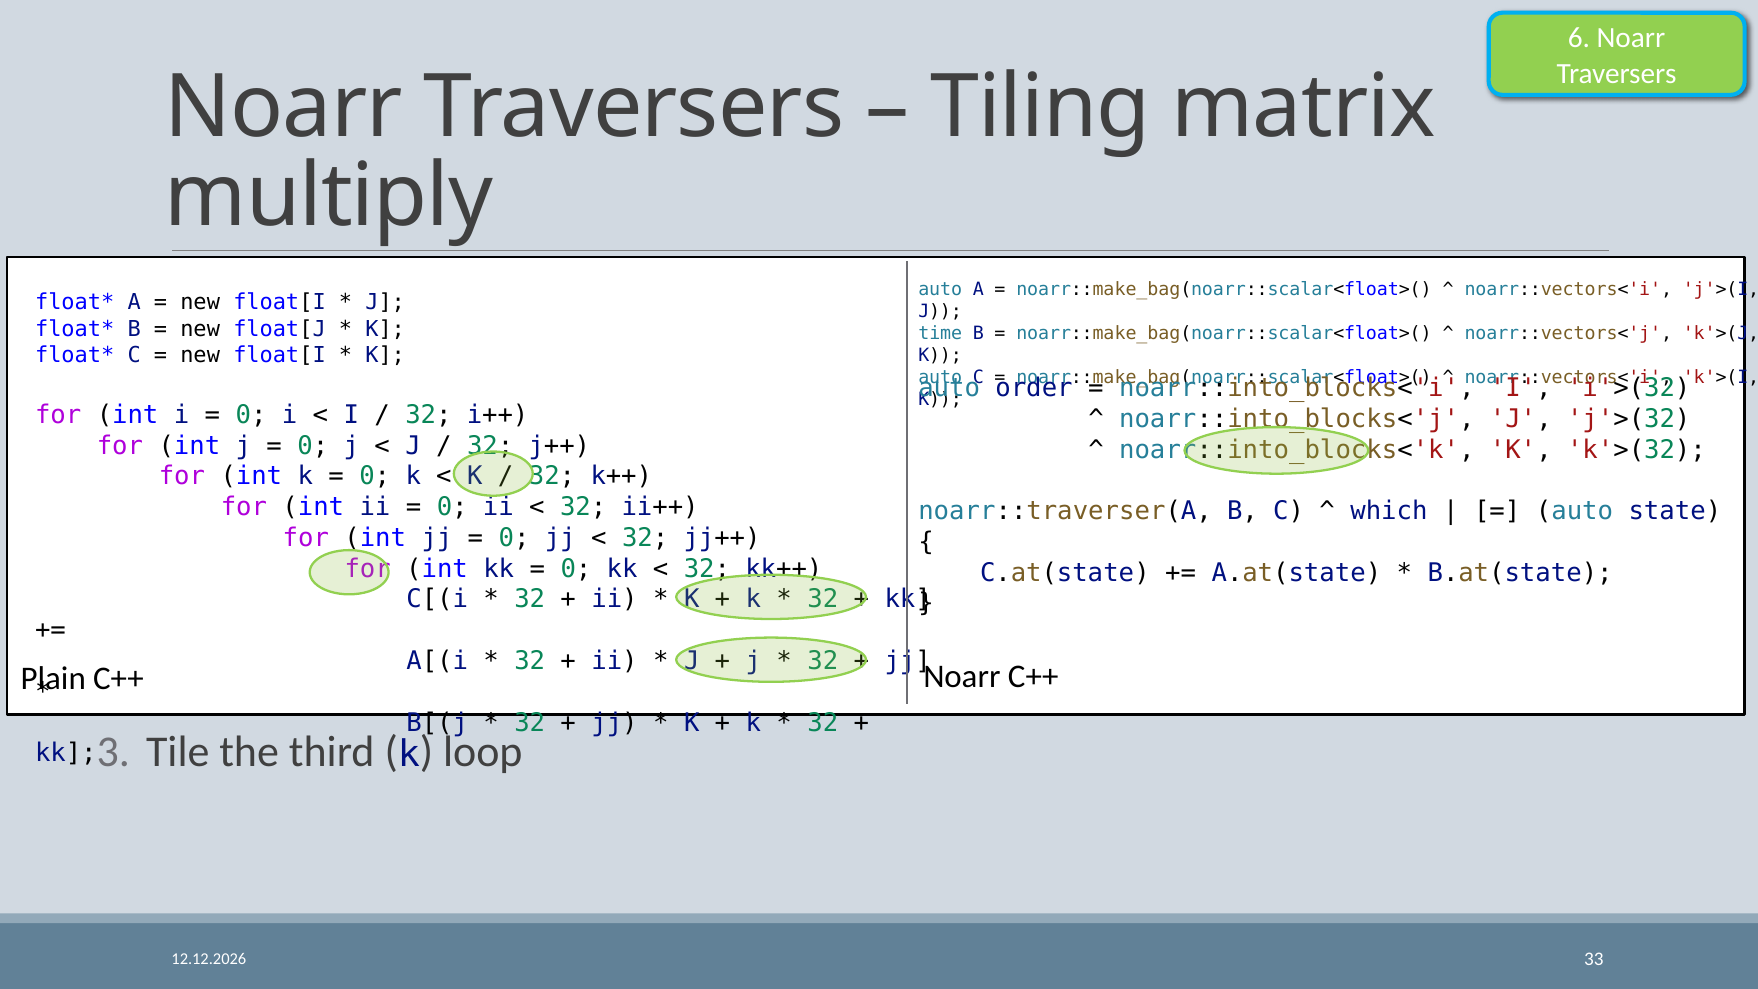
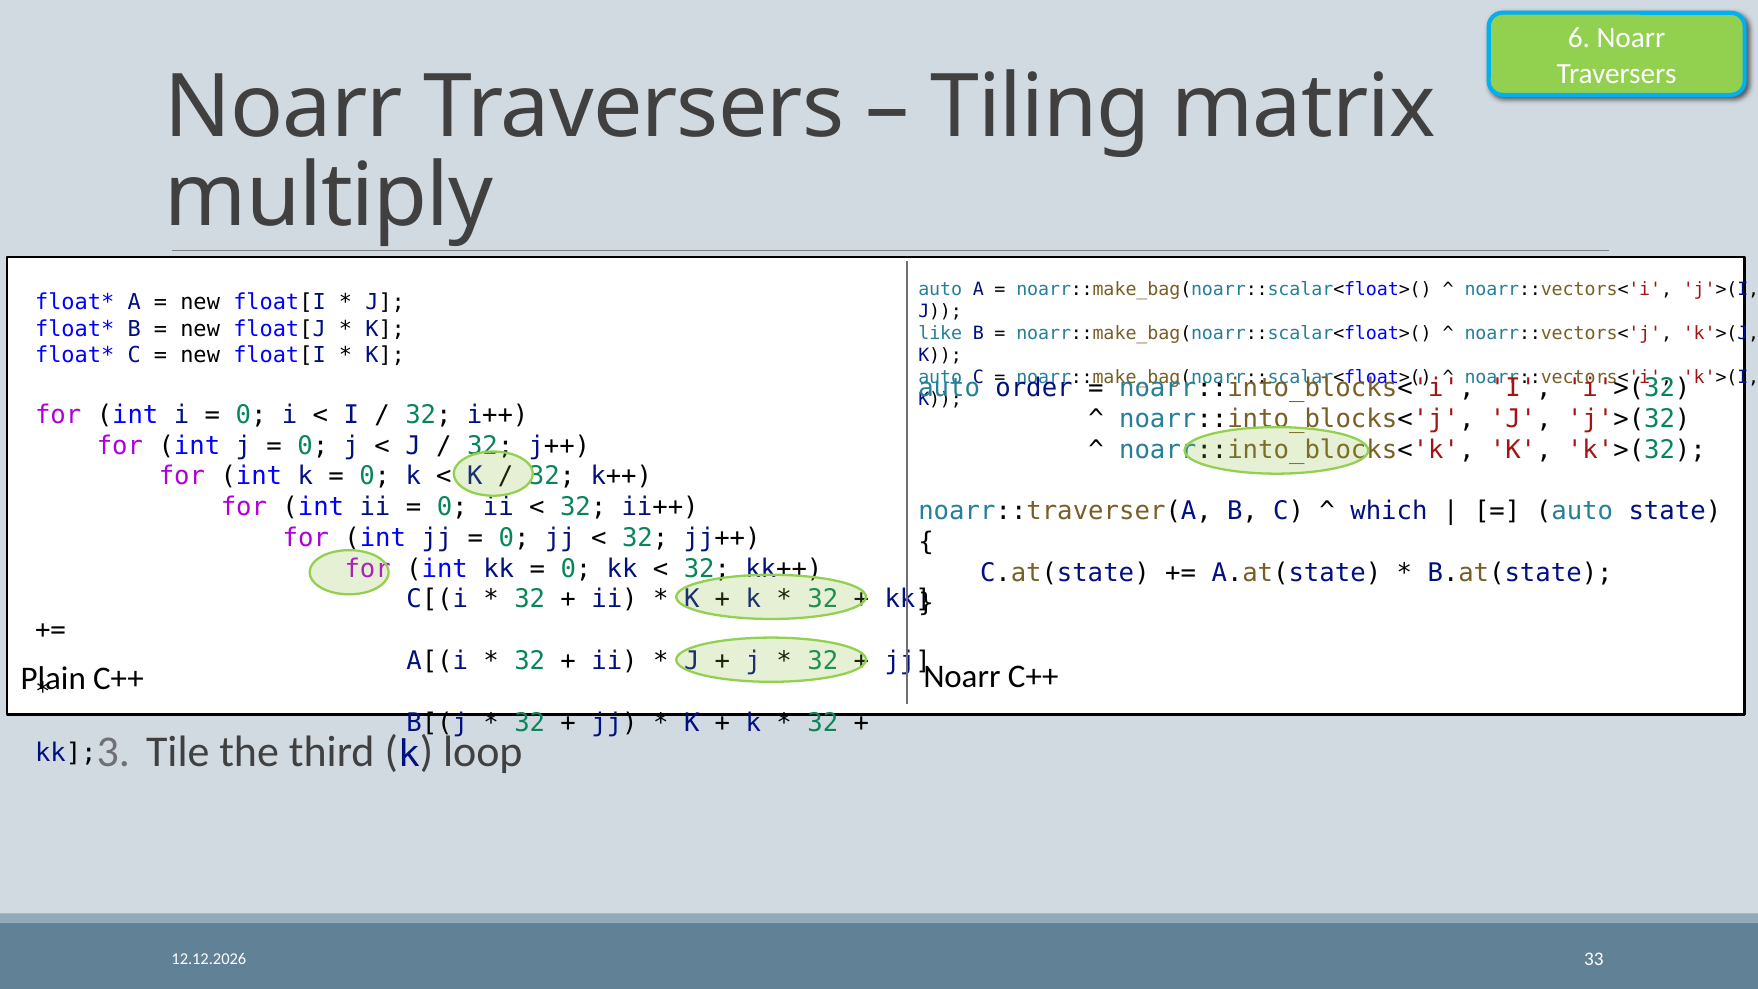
time: time -> like
